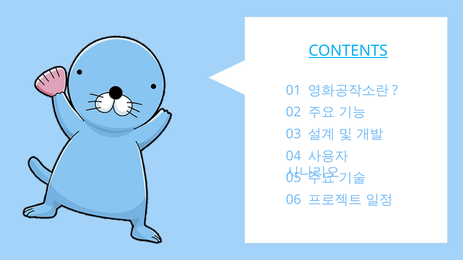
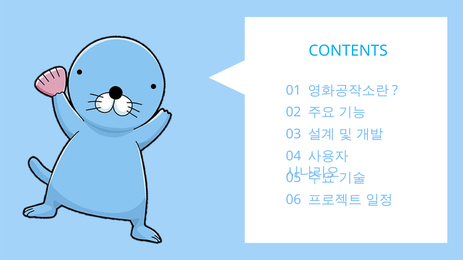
CONTENTS underline: present -> none
